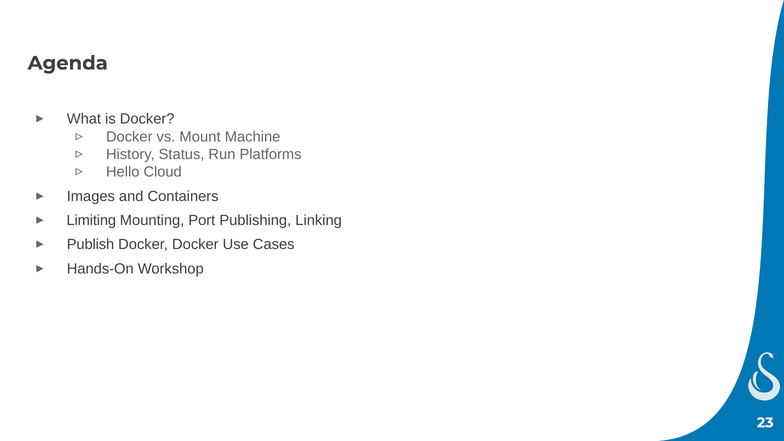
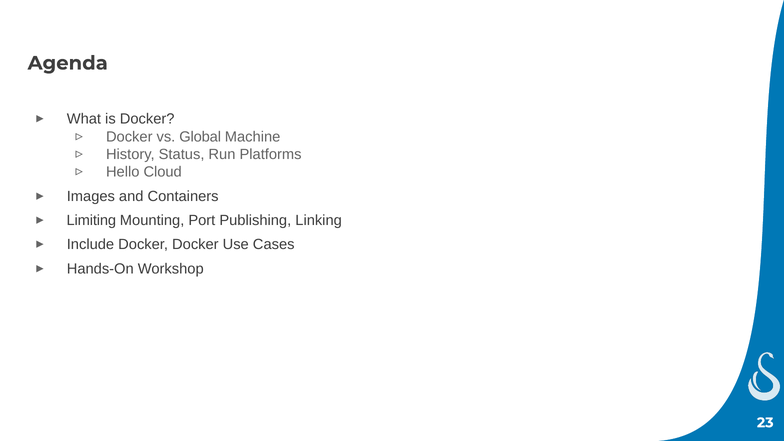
Mount: Mount -> Global
Publish: Publish -> Include
